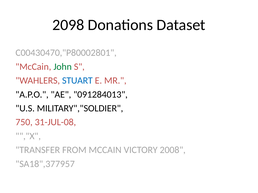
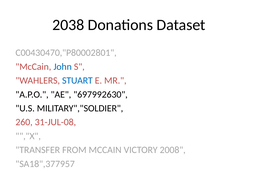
2098: 2098 -> 2038
John colour: green -> blue
091284013: 091284013 -> 697992630
750: 750 -> 260
